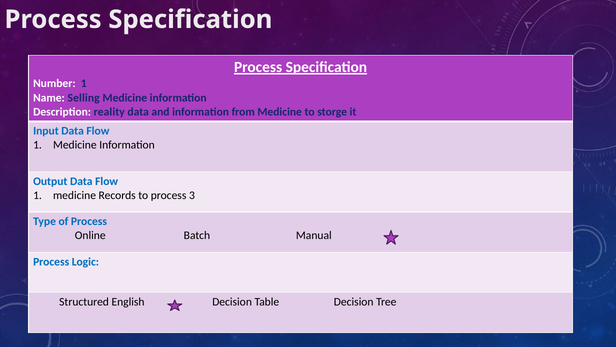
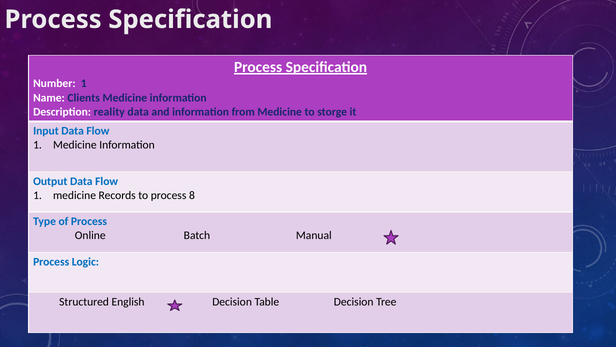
Selling: Selling -> Clients
3: 3 -> 8
